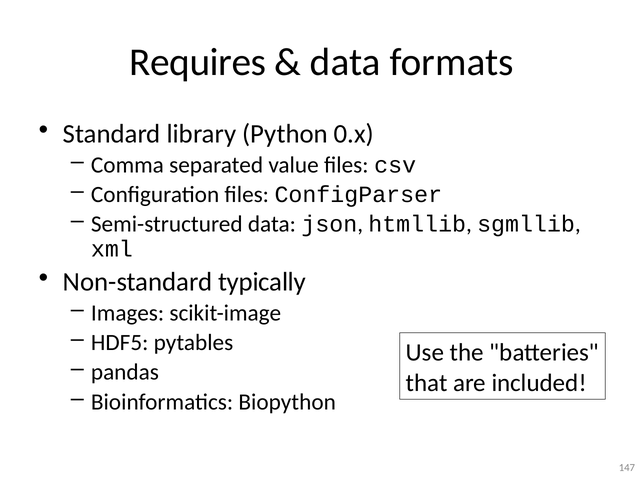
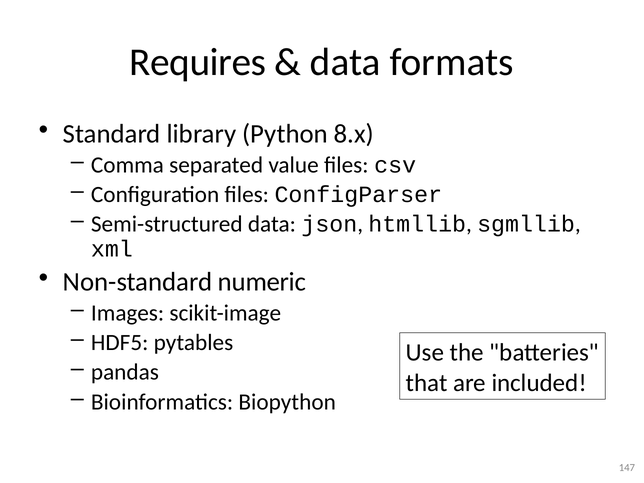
0.x: 0.x -> 8.x
typically: typically -> numeric
